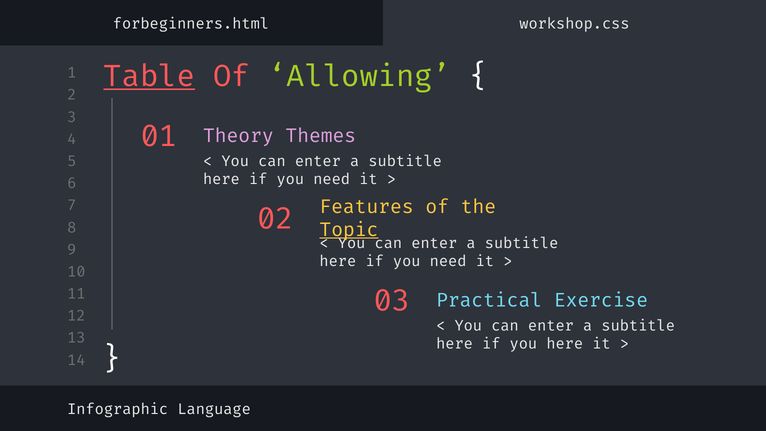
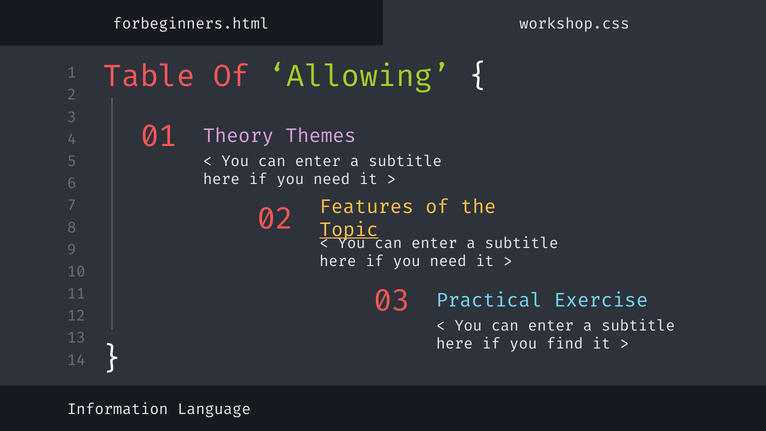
Table underline: present -> none
you here: here -> find
Infographic: Infographic -> Information
